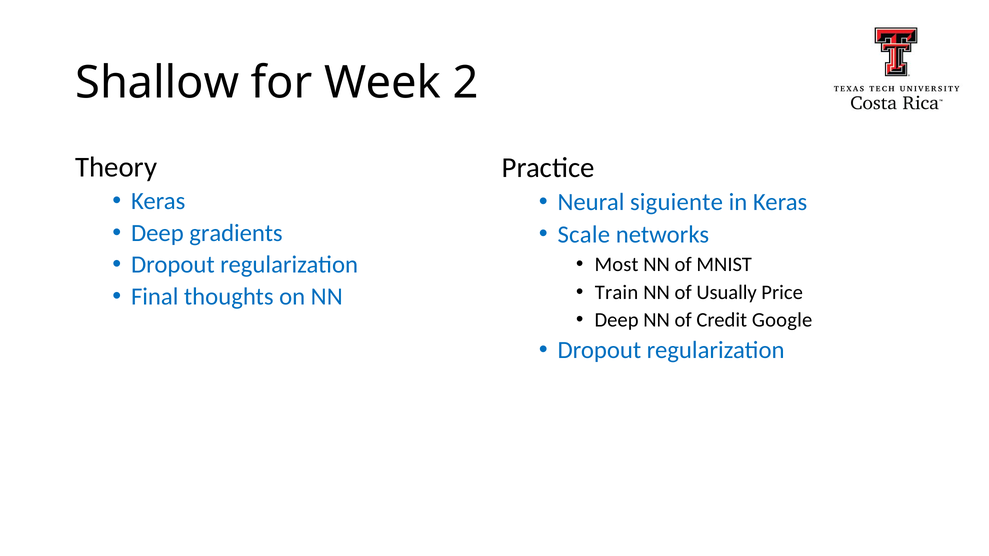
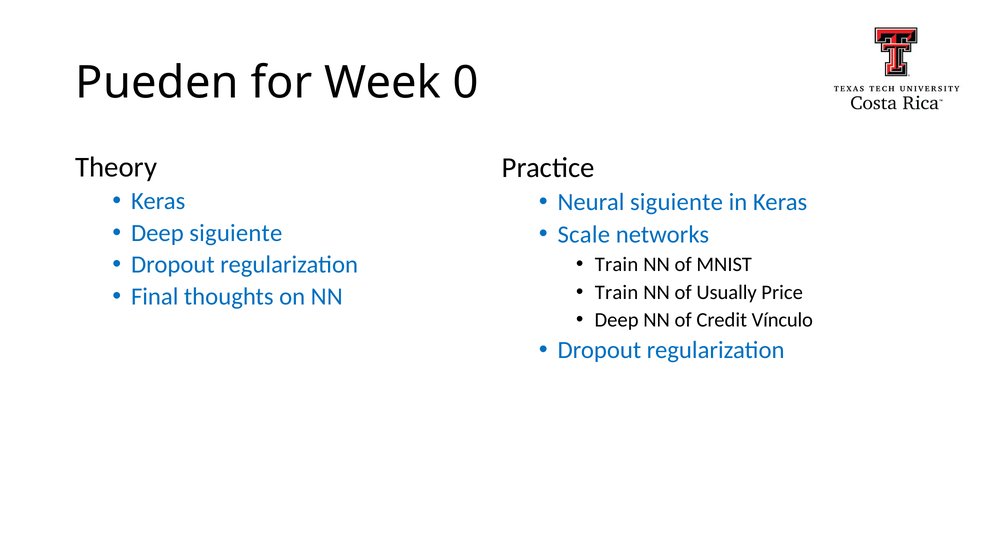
Shallow: Shallow -> Pueden
2: 2 -> 0
Deep gradients: gradients -> siguiente
Most at (617, 265): Most -> Train
Google: Google -> Vínculo
